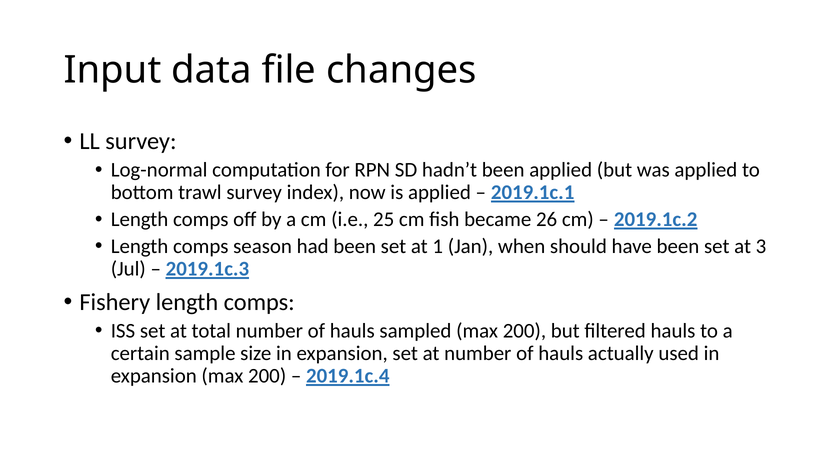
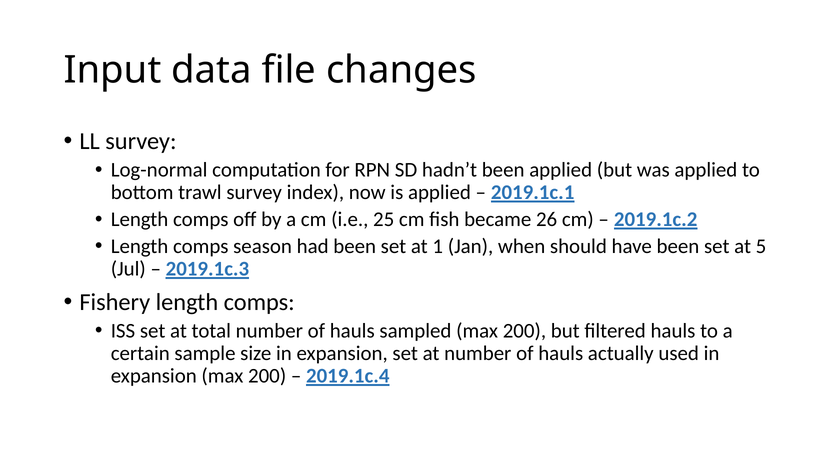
3: 3 -> 5
